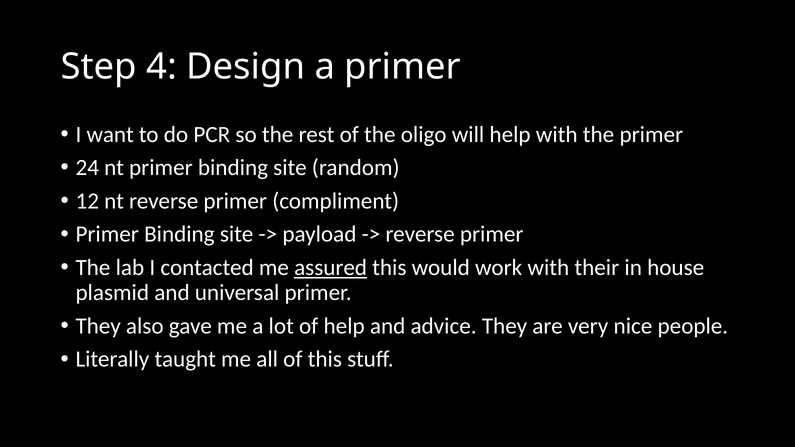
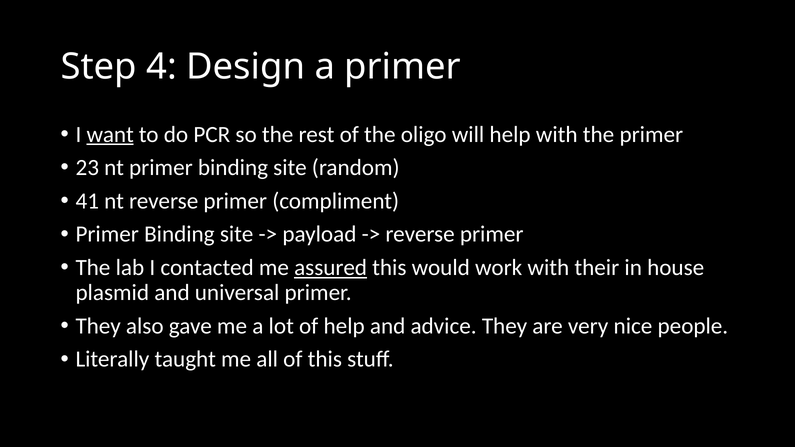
want underline: none -> present
24: 24 -> 23
12: 12 -> 41
